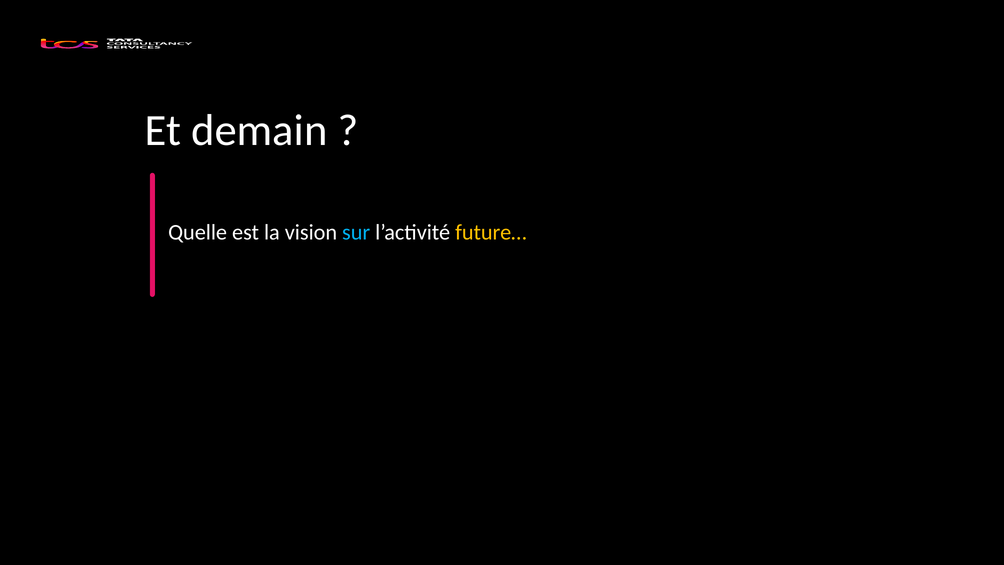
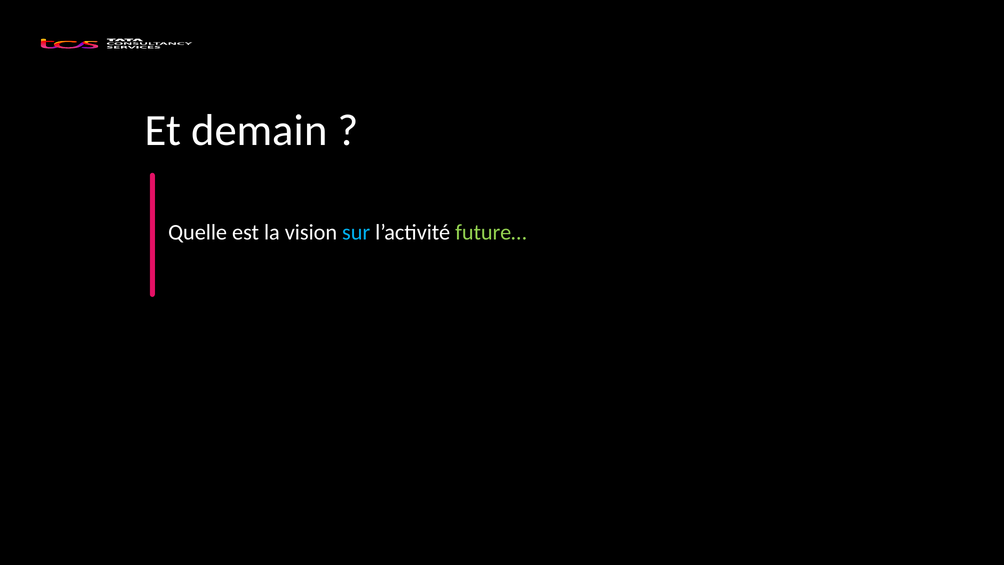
future… colour: yellow -> light green
